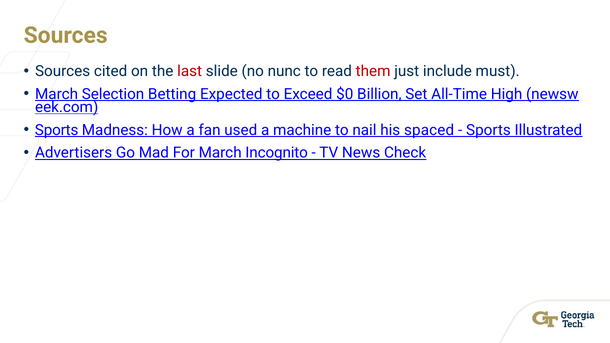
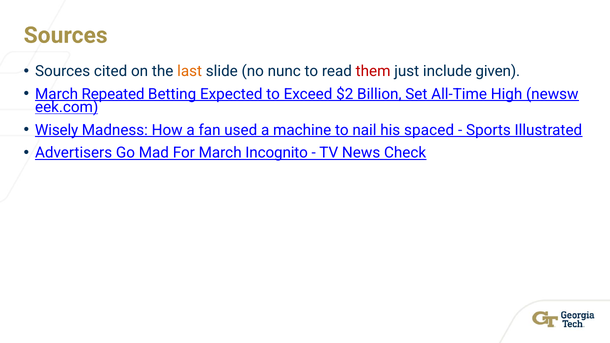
last colour: red -> orange
must: must -> given
Selection: Selection -> Repeated
$0: $0 -> $2
Sports at (57, 130): Sports -> Wisely
